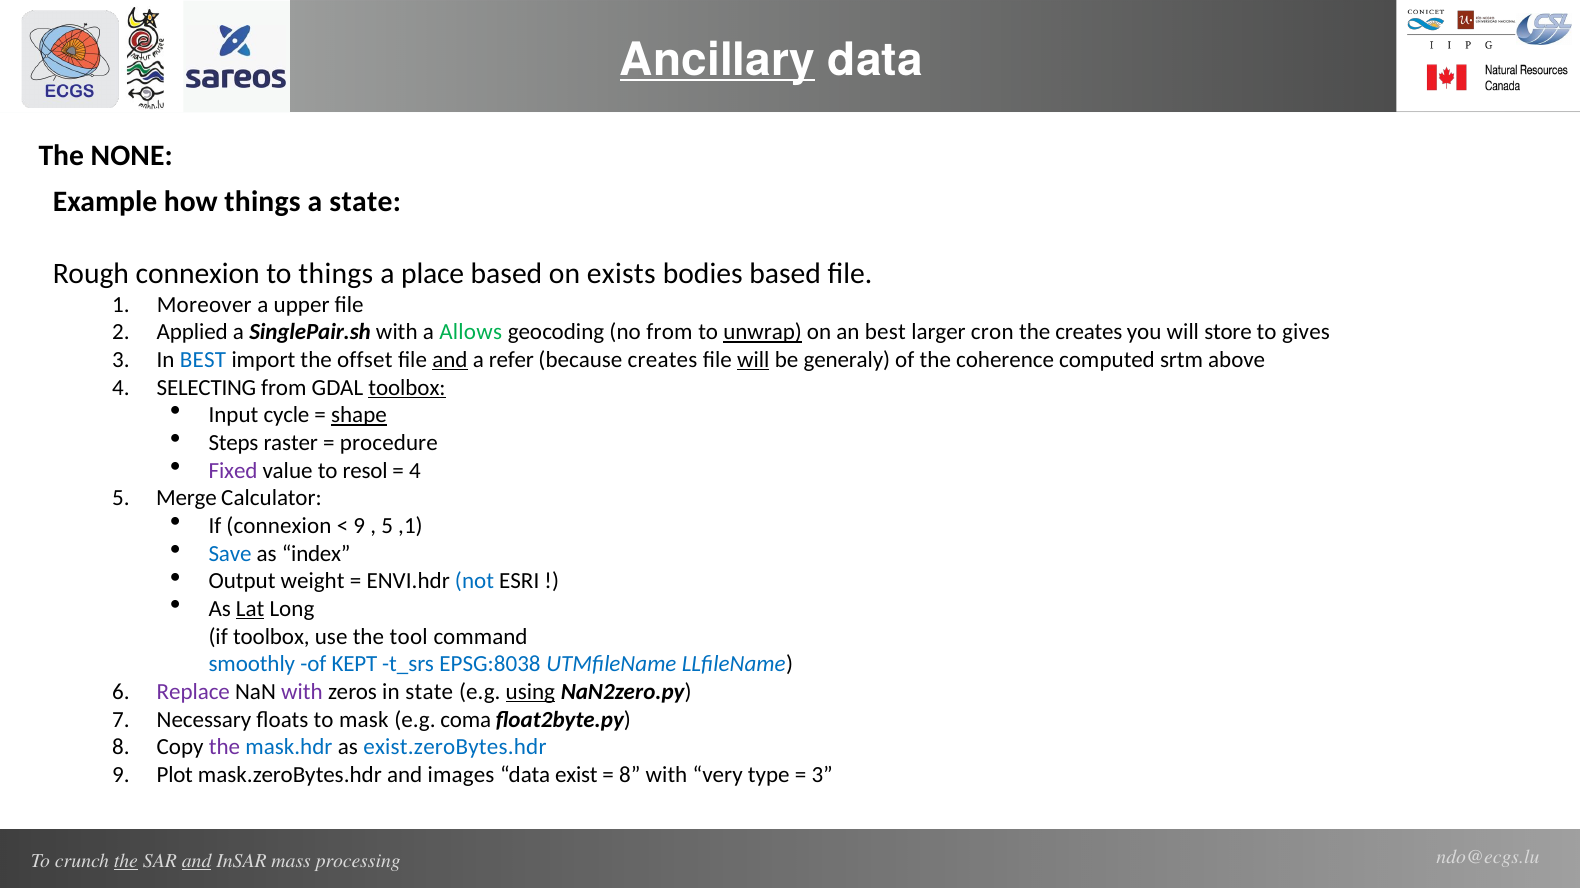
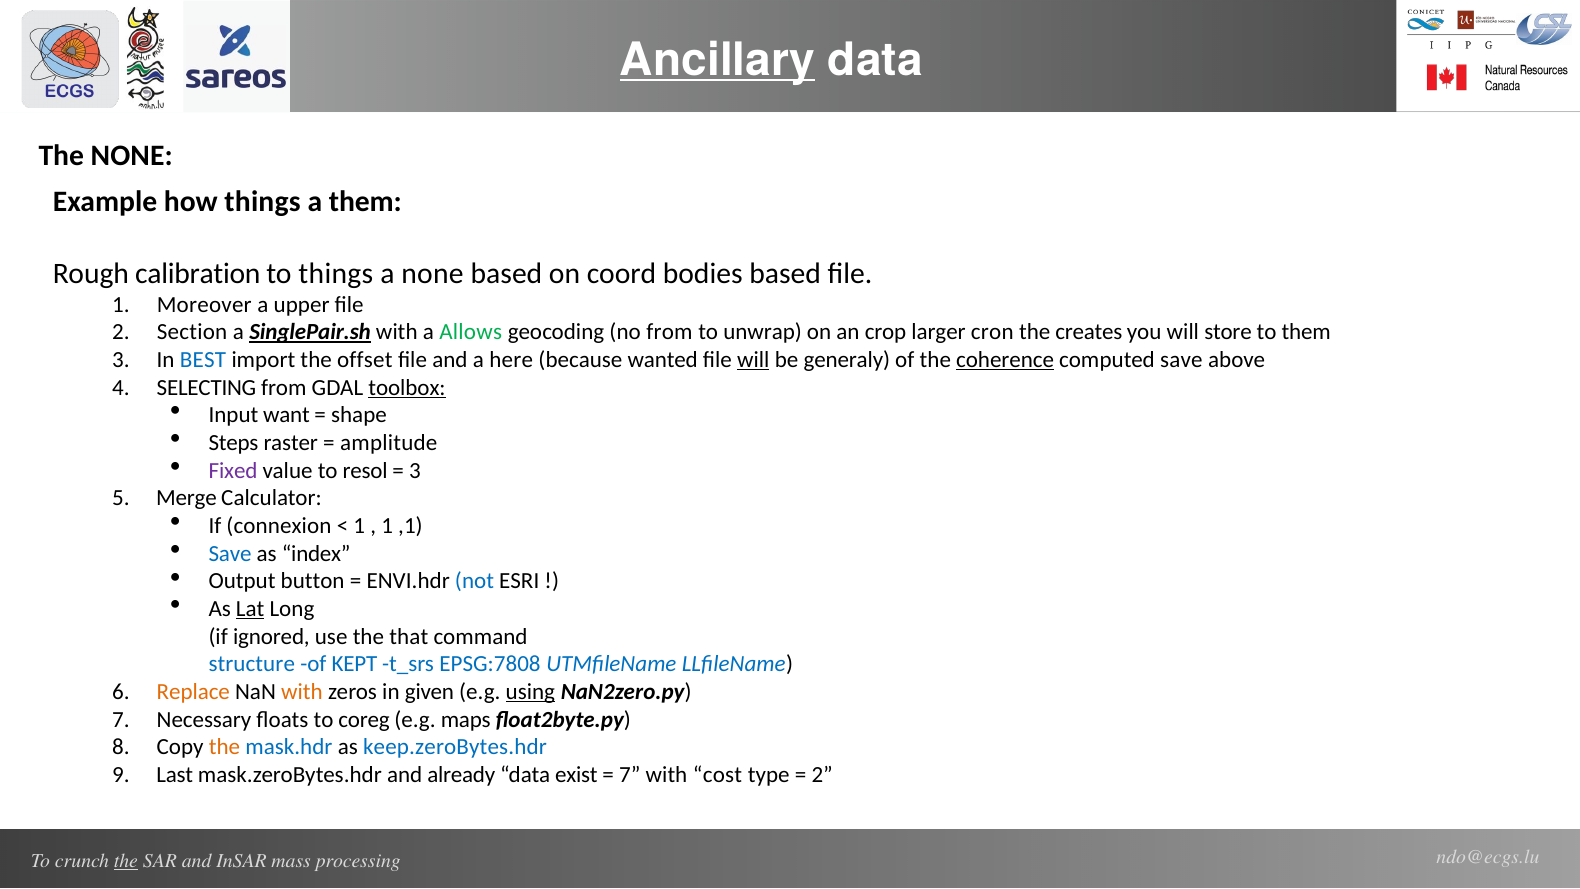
a state: state -> them
Rough connexion: connexion -> calibration
a place: place -> none
exists: exists -> coord
Applied: Applied -> Section
SinglePair.sh underline: none -> present
unwrap underline: present -> none
an best: best -> crop
to gives: gives -> them
and at (450, 360) underline: present -> none
refer: refer -> here
because creates: creates -> wanted
coherence underline: none -> present
computed srtm: srtm -> save
cycle: cycle -> want
shape underline: present -> none
procedure: procedure -> amplitude
4 at (415, 470): 4 -> 3
9 at (359, 526): 9 -> 1
5 at (387, 526): 5 -> 1
weight: weight -> button
if toolbox: toolbox -> ignored
tool: tool -> that
smoothly: smoothly -> structure
EPSG:8038: EPSG:8038 -> EPSG:7808
Replace colour: purple -> orange
with at (302, 692) colour: purple -> orange
in state: state -> given
mask: mask -> coreg
coma: coma -> maps
the at (224, 747) colour: purple -> orange
exist.zeroBytes.hdr: exist.zeroBytes.hdr -> keep.zeroBytes.hdr
Plot: Plot -> Last
images: images -> already
8 at (630, 775): 8 -> 7
very: very -> cost
3 at (822, 775): 3 -> 2
and at (197, 861) underline: present -> none
